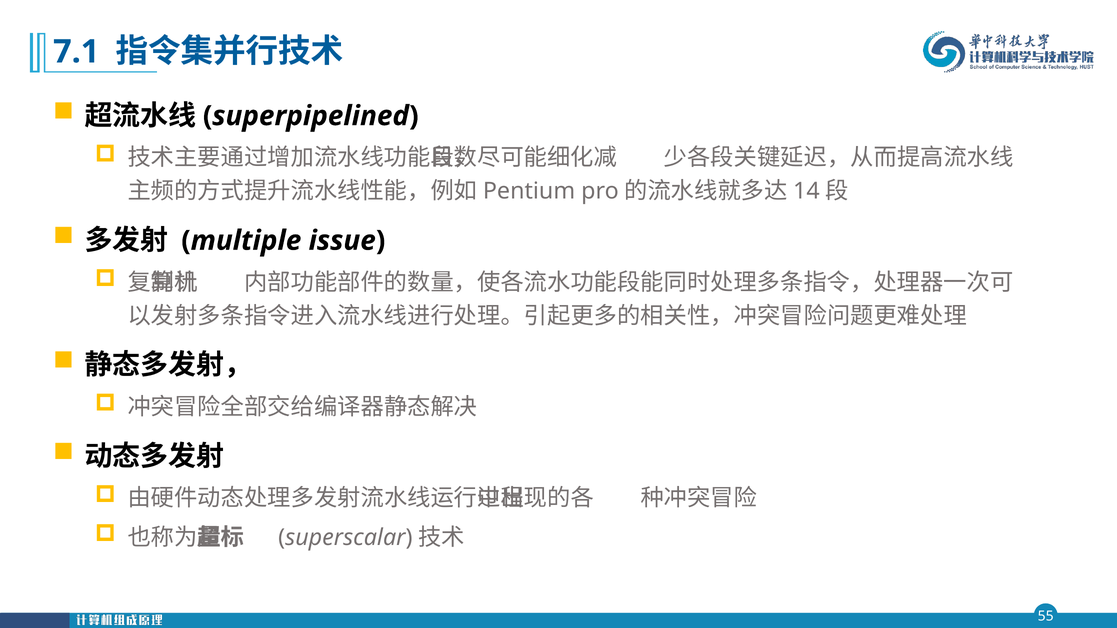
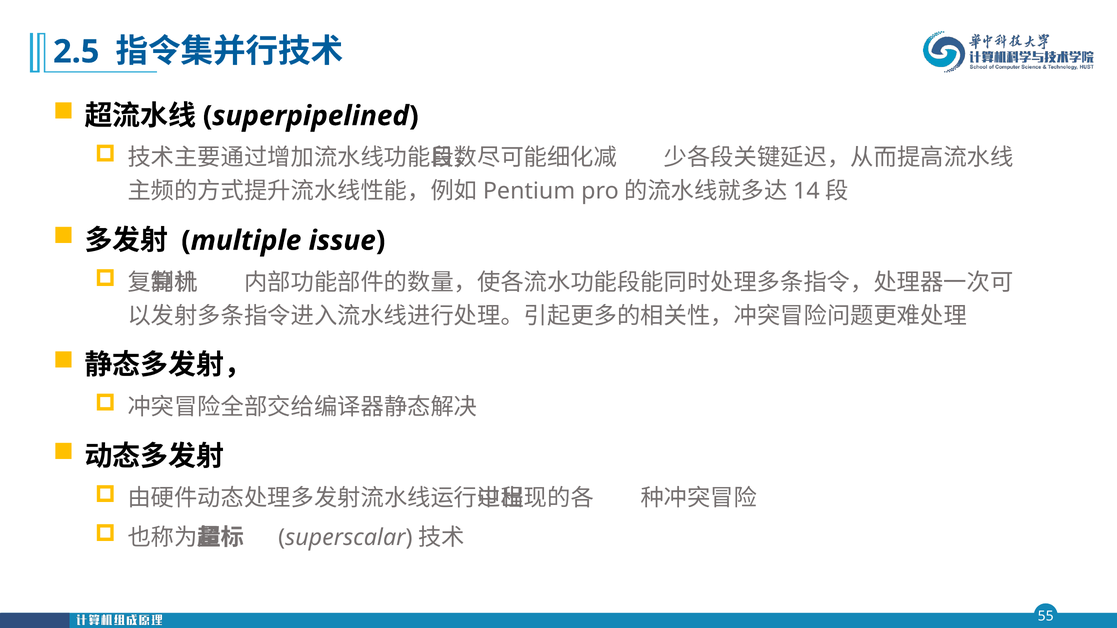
7.1: 7.1 -> 2.5
